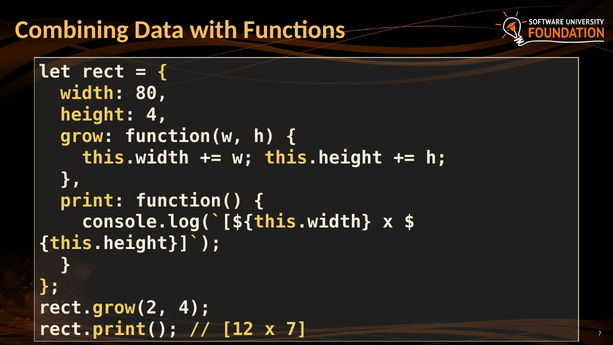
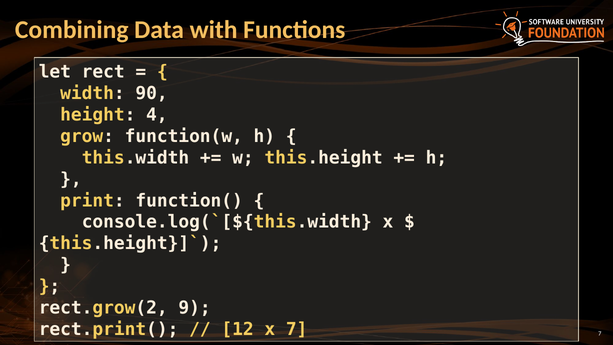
80: 80 -> 90
rect.grow(2 4: 4 -> 9
